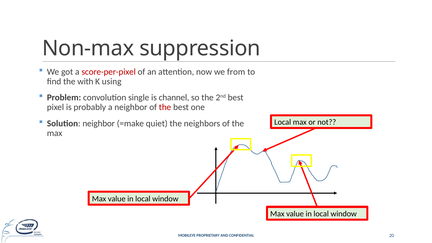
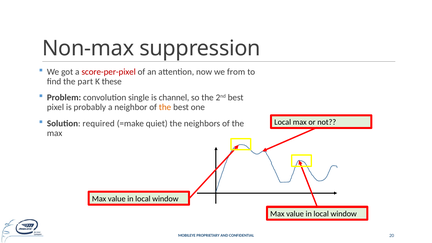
with: with -> part
using: using -> these
the at (165, 107) colour: red -> orange
Solution neighbor: neighbor -> required
